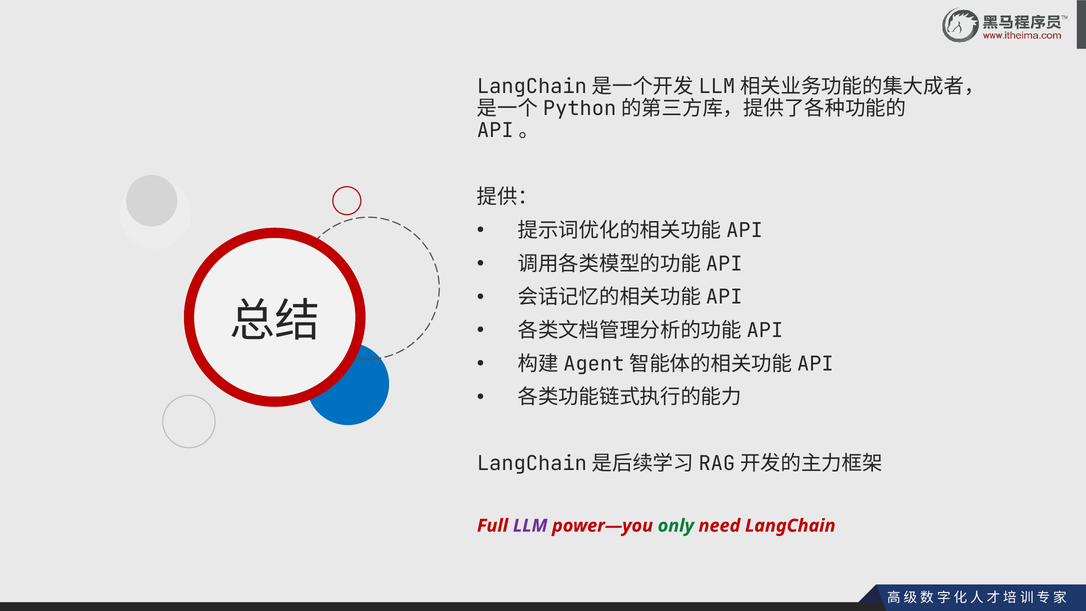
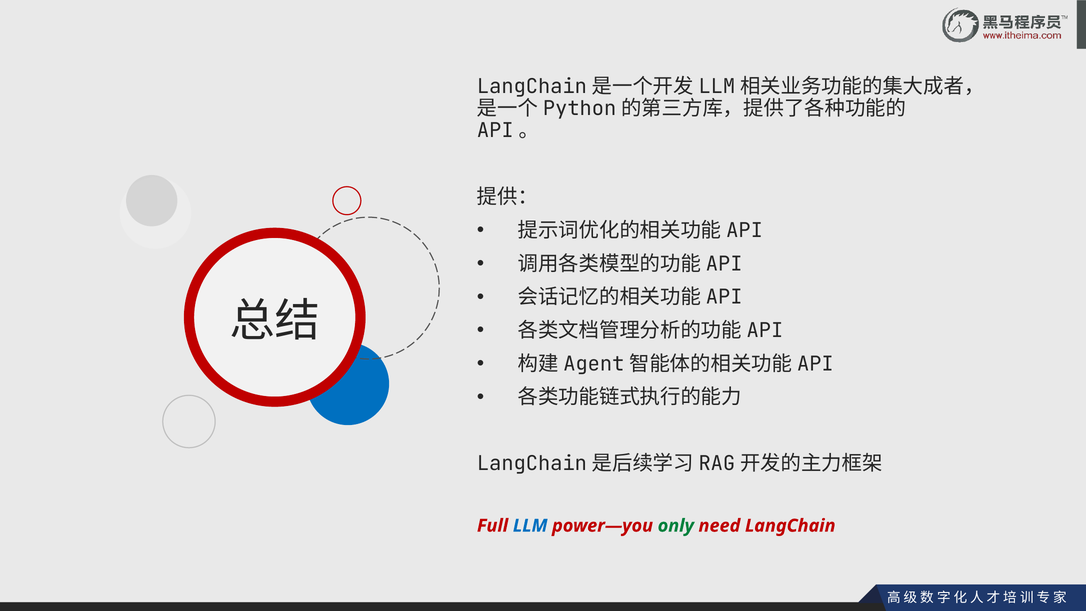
LLM colour: purple -> blue
